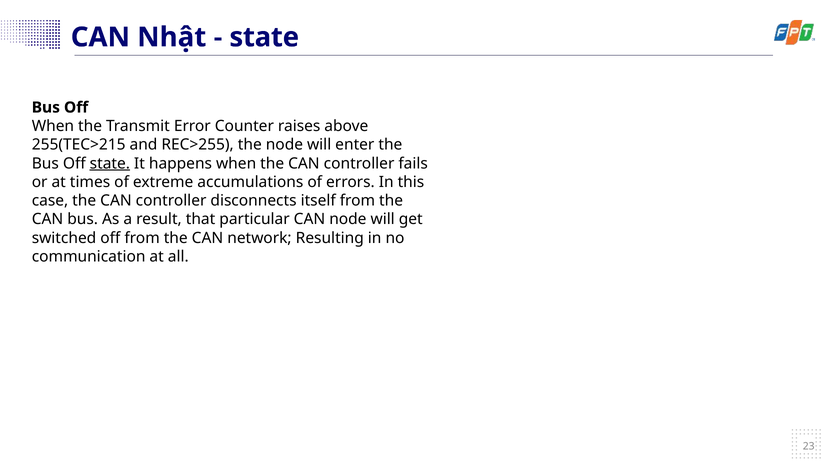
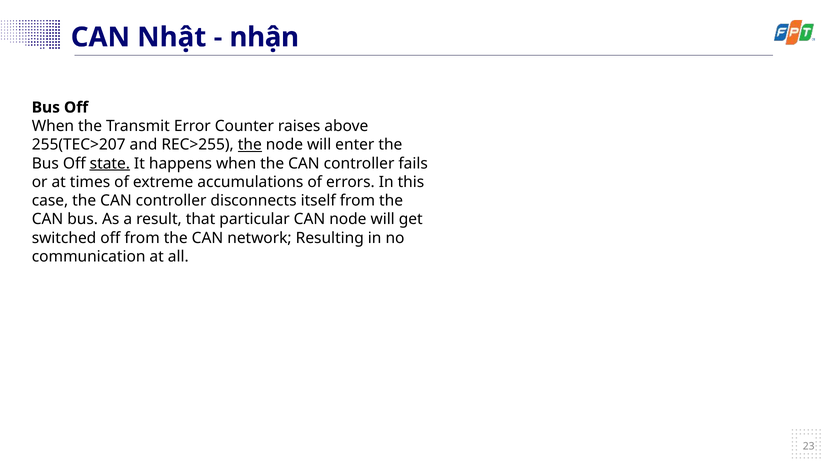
state at (264, 37): state -> nhận
255(TEC>215: 255(TEC>215 -> 255(TEC>207
the at (250, 145) underline: none -> present
